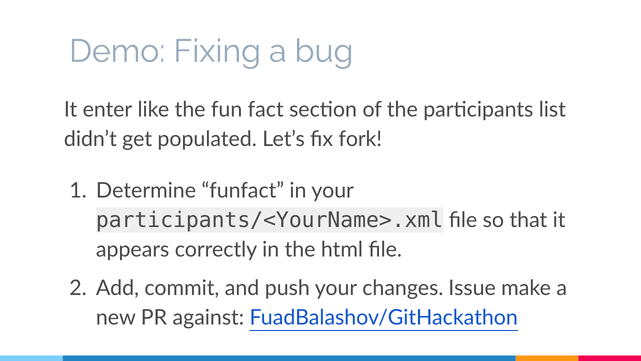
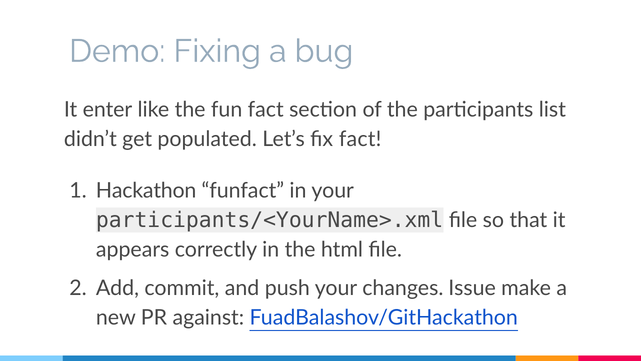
fix fork: fork -> fact
Determine: Determine -> Hackathon
